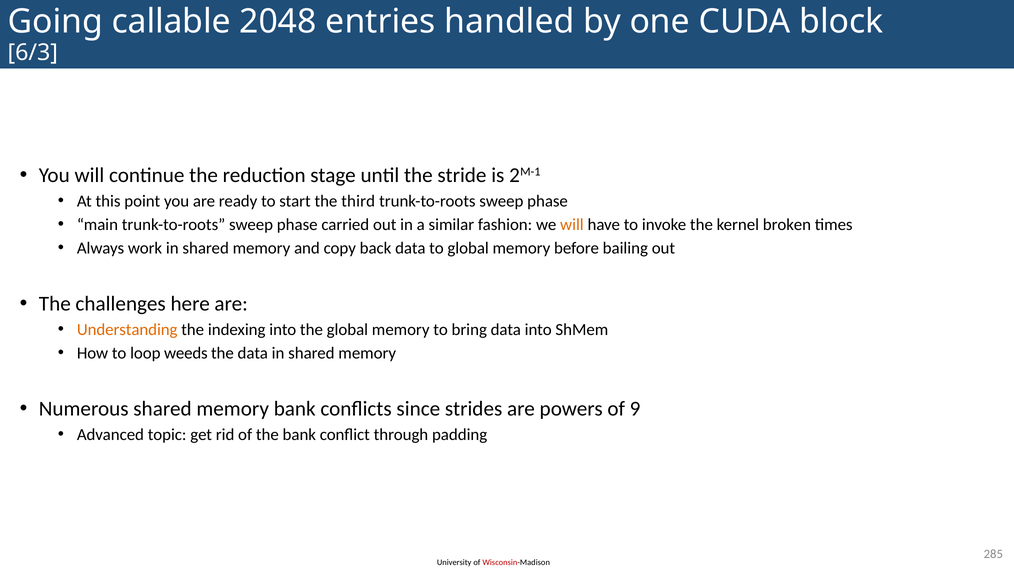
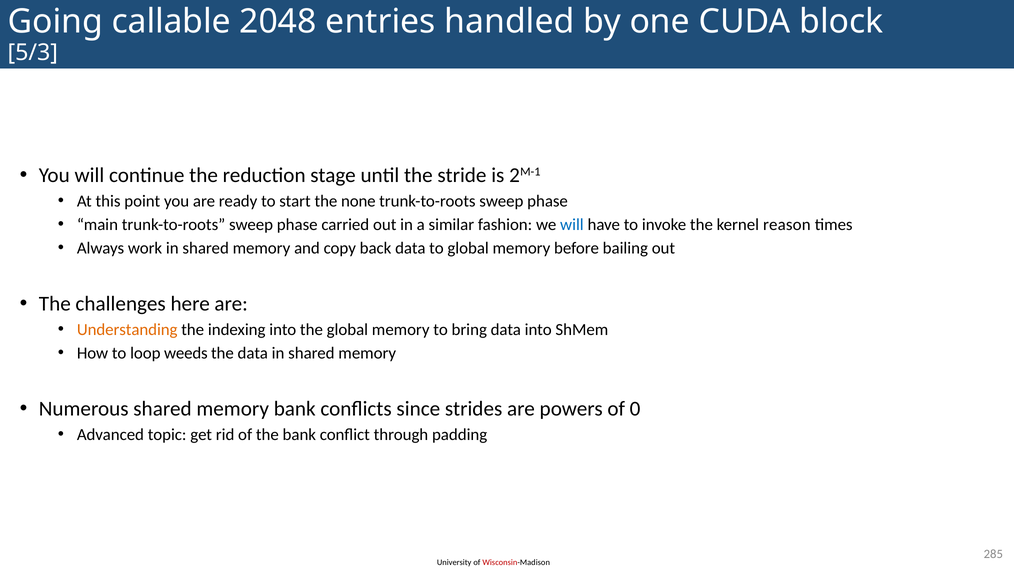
6/3: 6/3 -> 5/3
third: third -> none
will at (572, 225) colour: orange -> blue
broken: broken -> reason
9: 9 -> 0
